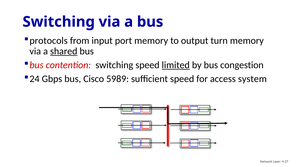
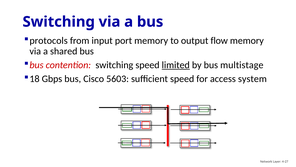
turn: turn -> flow
shared underline: present -> none
congestion: congestion -> multistage
24: 24 -> 18
5989: 5989 -> 5603
